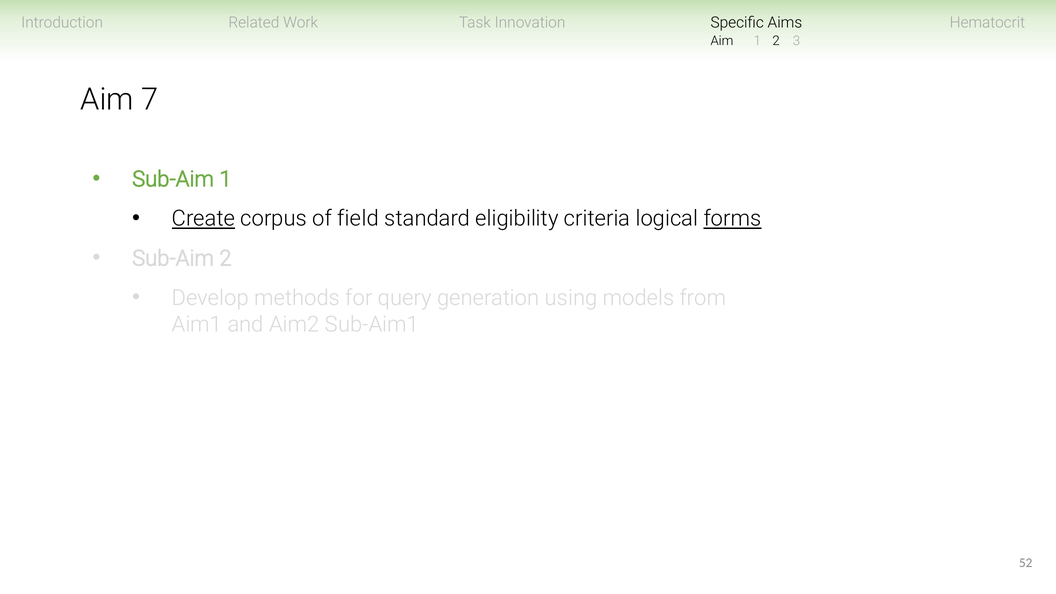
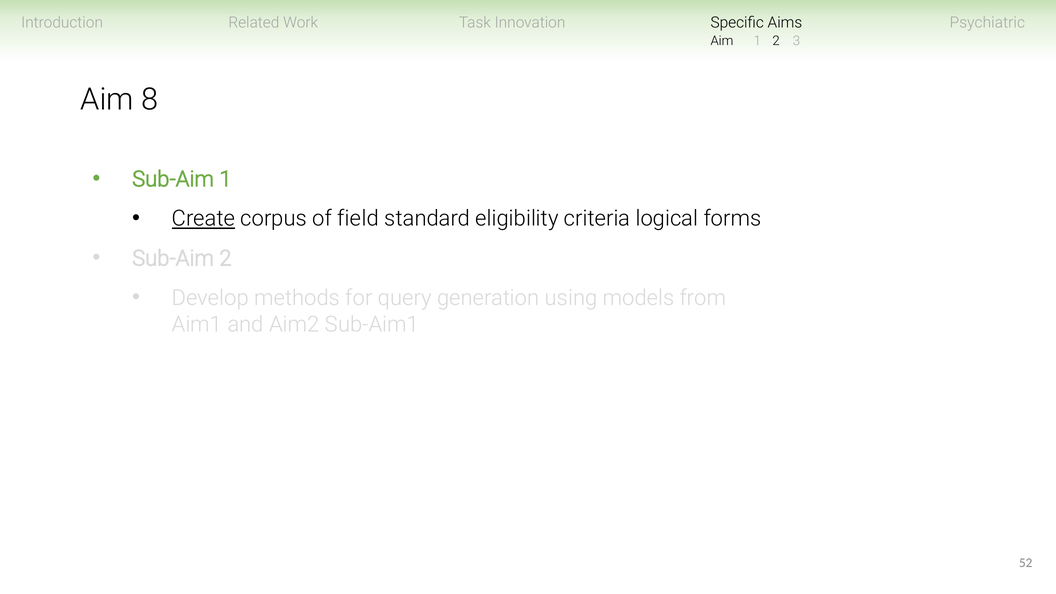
Hematocrit: Hematocrit -> Psychiatric
7: 7 -> 8
forms underline: present -> none
